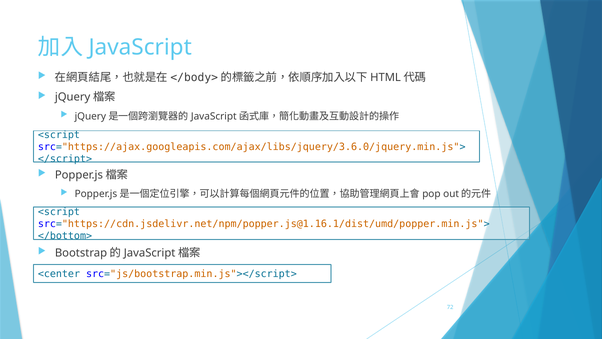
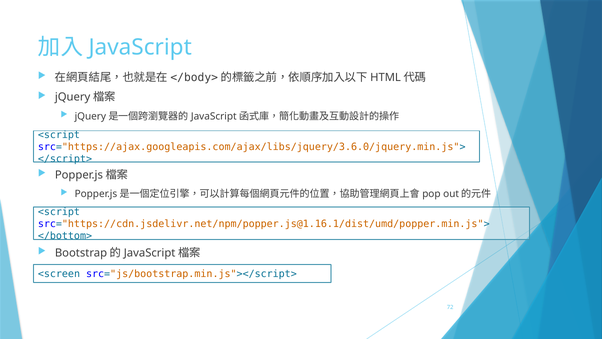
<center: <center -> <screen
